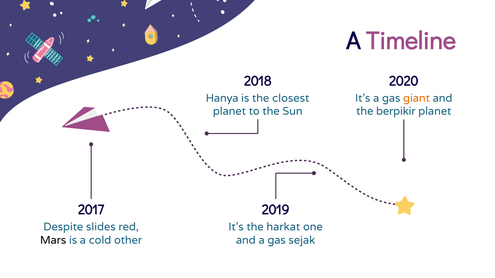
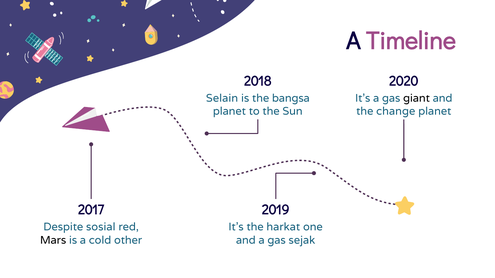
Hanya: Hanya -> Selain
closest: closest -> bangsa
giant colour: orange -> black
berpikir: berpikir -> change
slides: slides -> sosial
